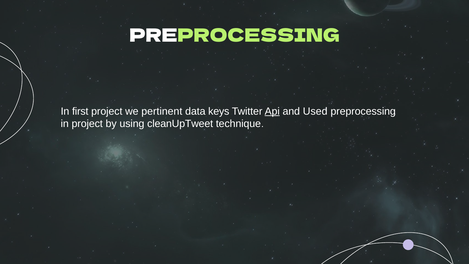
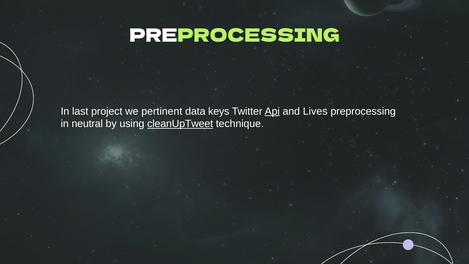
first: first -> last
Used: Used -> Lives
in project: project -> neutral
cleanUpTweet underline: none -> present
